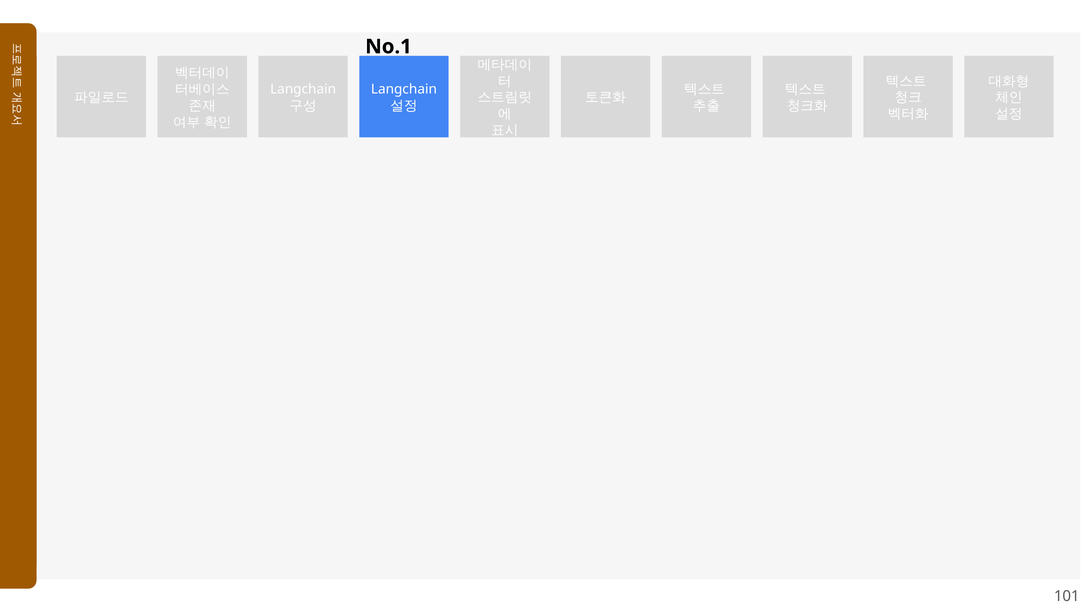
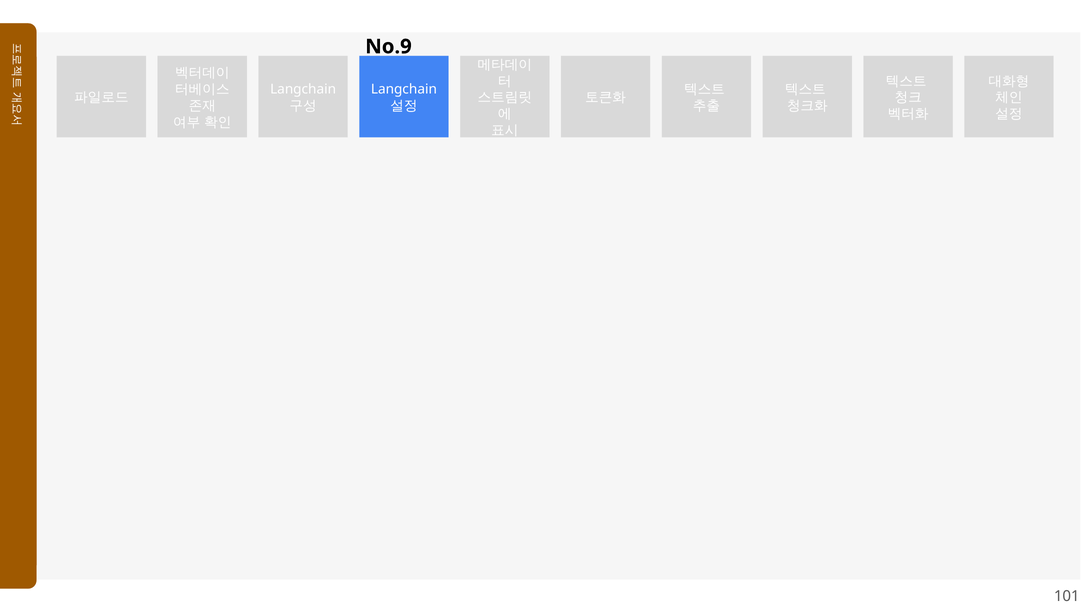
No.1: No.1 -> No.9
